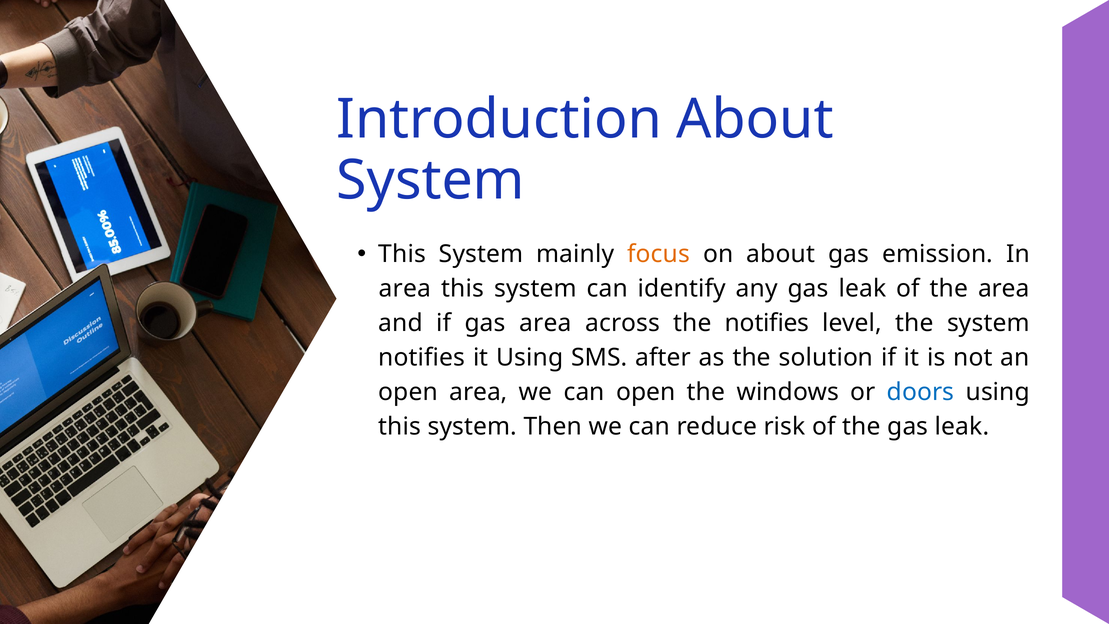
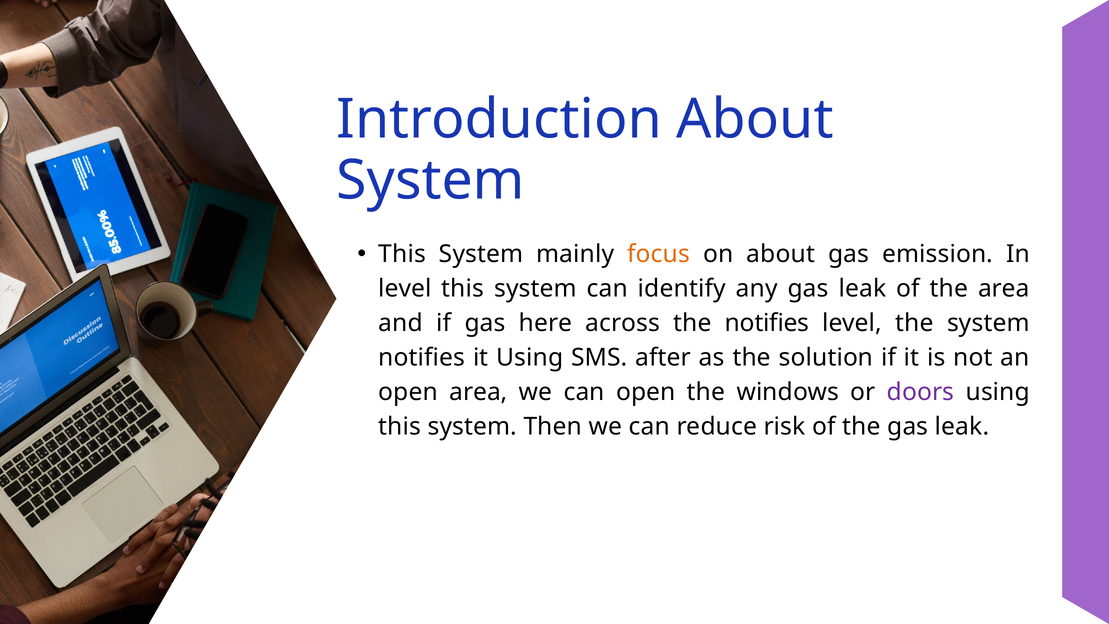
area at (405, 289): area -> level
gas area: area -> here
doors colour: blue -> purple
